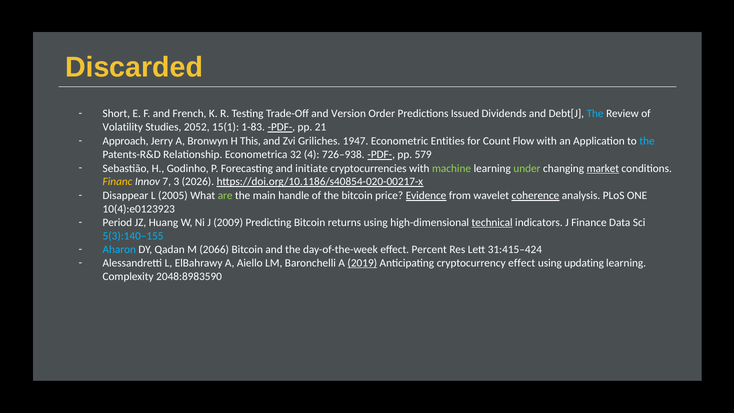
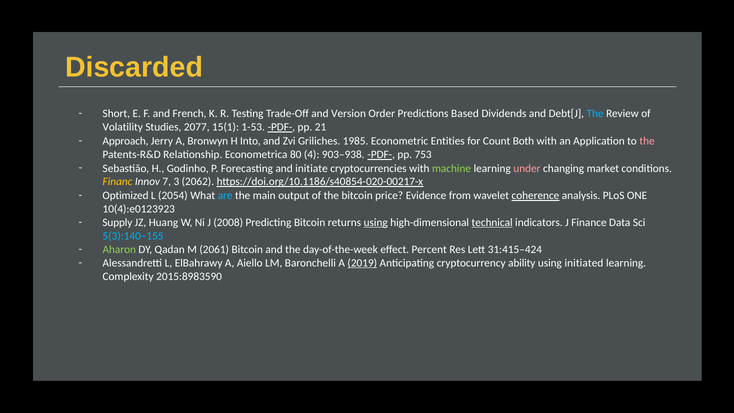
Issued: Issued -> Based
2052: 2052 -> 2077
1-83: 1-83 -> 1-53
This: This -> Into
1947: 1947 -> 1985
Flow: Flow -> Both
the at (647, 141) colour: light blue -> pink
32: 32 -> 80
726–938: 726–938 -> 903–938
579: 579 -> 753
under colour: light green -> pink
market underline: present -> none
2026: 2026 -> 2062
Disappear: Disappear -> Optimized
2005: 2005 -> 2054
are colour: light green -> light blue
handle: handle -> output
Evidence underline: present -> none
Period: Period -> Supply
2009: 2009 -> 2008
using at (376, 222) underline: none -> present
Aharon colour: light blue -> light green
2066: 2066 -> 2061
cryptocurrency effect: effect -> ability
updating: updating -> initiated
2048:8983590: 2048:8983590 -> 2015:8983590
